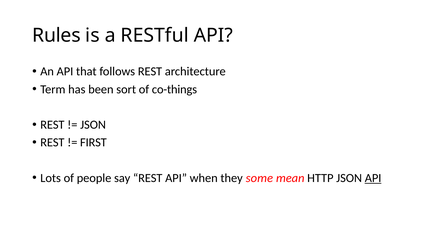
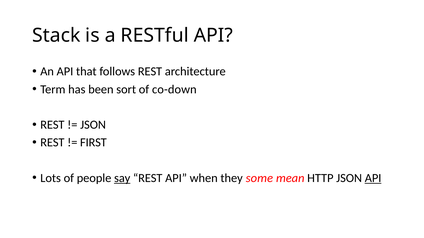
Rules: Rules -> Stack
co-things: co-things -> co-down
say underline: none -> present
